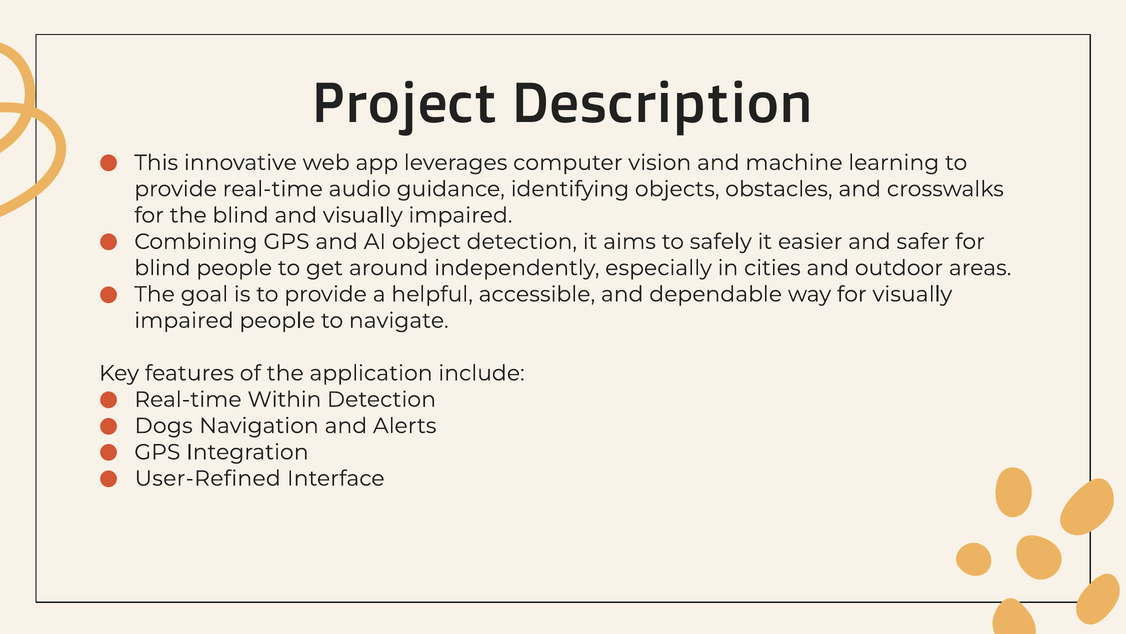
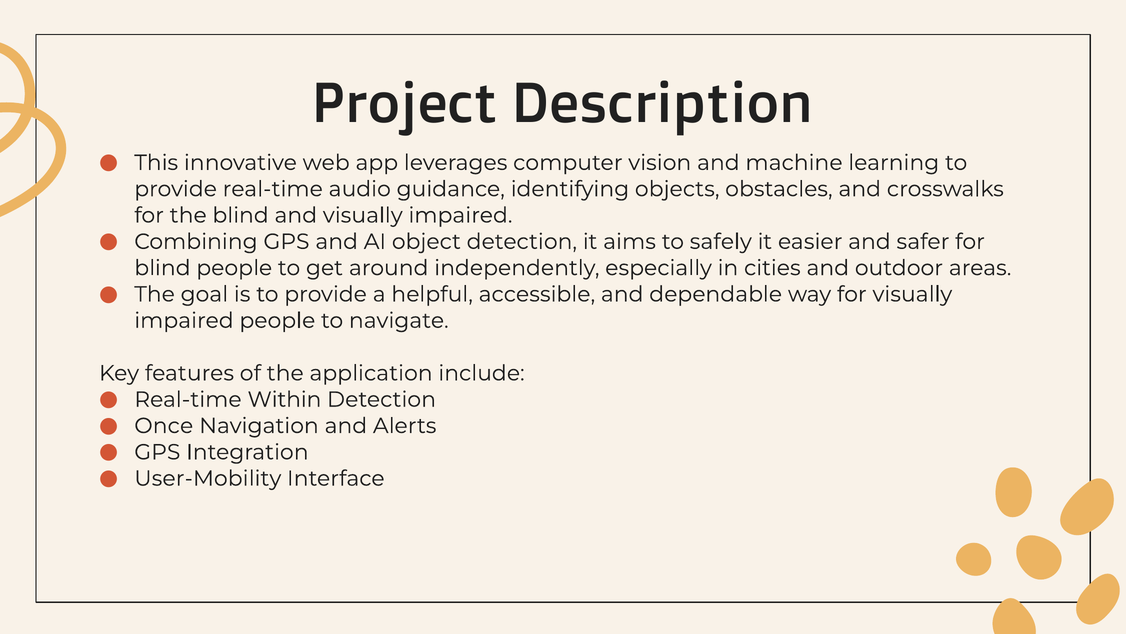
Dogs: Dogs -> Once
User-Refined: User-Refined -> User-Mobility
